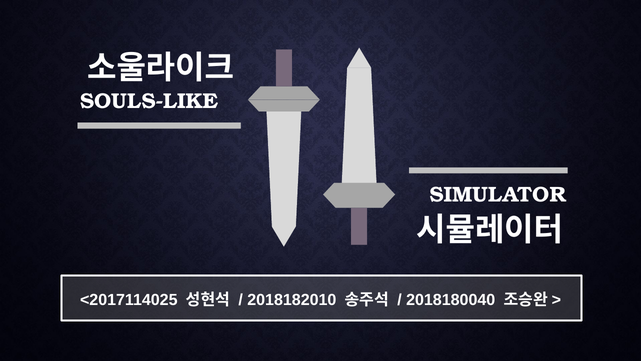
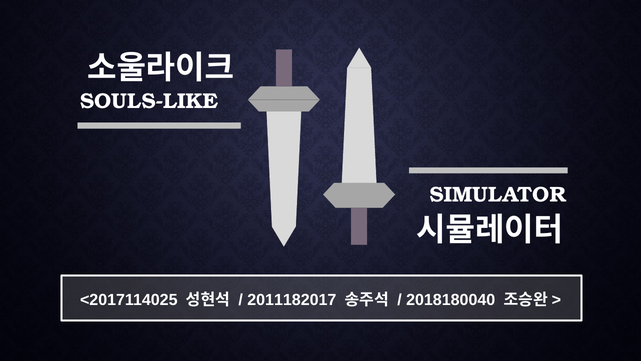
2018182010: 2018182010 -> 2011182017
